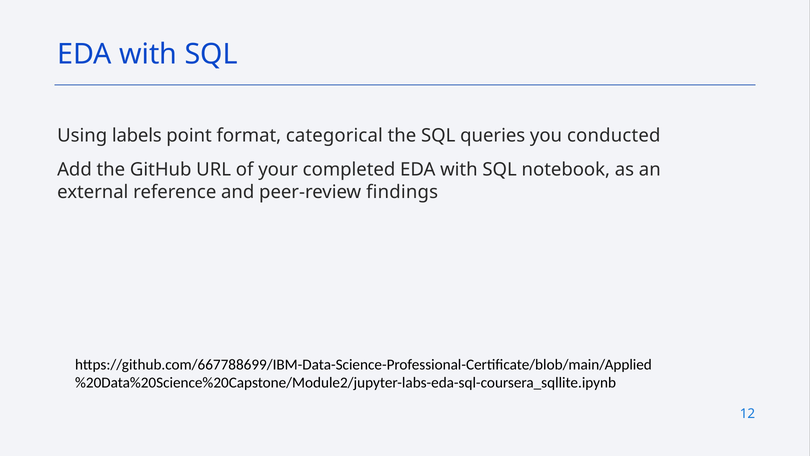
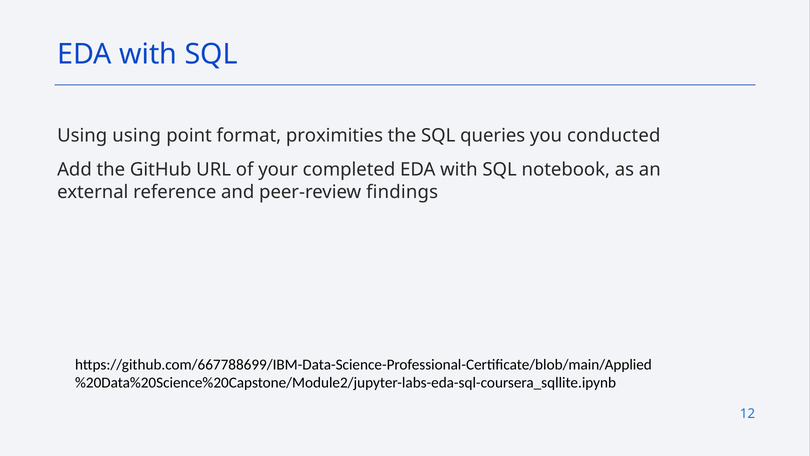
Using labels: labels -> using
categorical: categorical -> proximities
